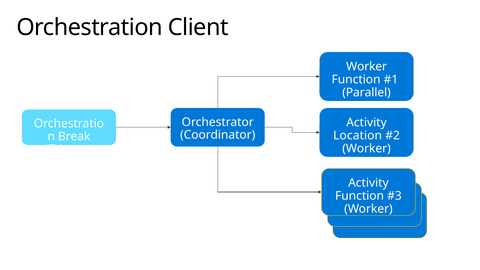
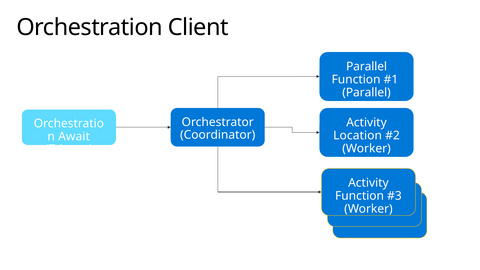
Worker at (367, 67): Worker -> Parallel
Break: Break -> Await
